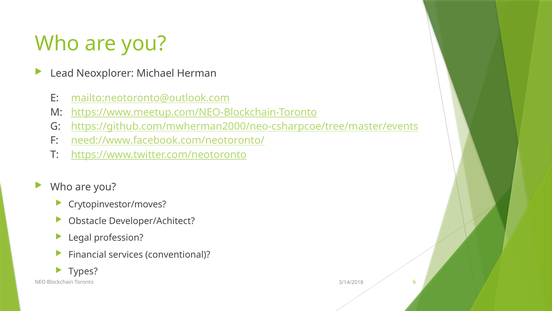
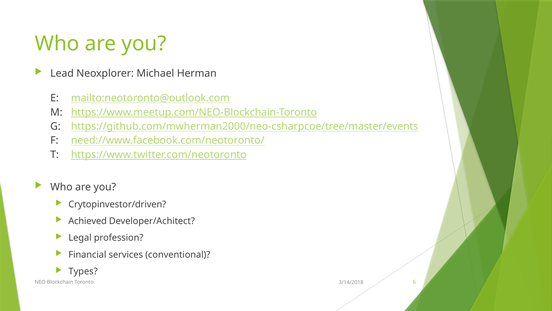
Crytopinvestor/moves: Crytopinvestor/moves -> Crytopinvestor/driven
Obstacle: Obstacle -> Achieved
